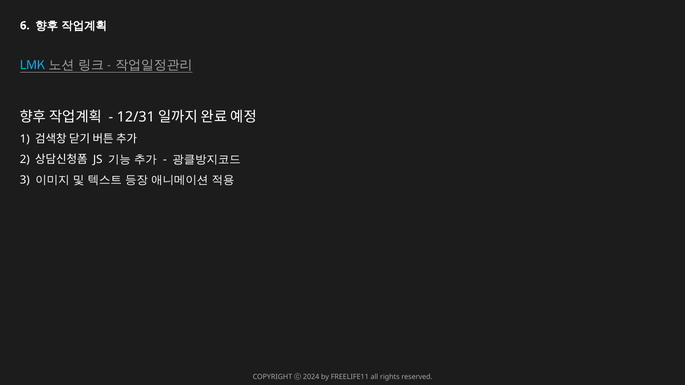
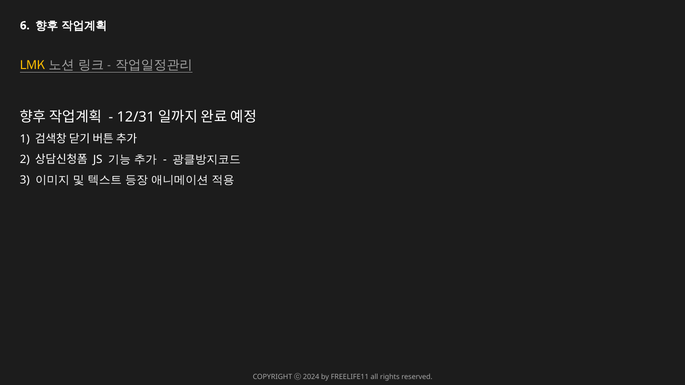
LMK colour: light blue -> yellow
